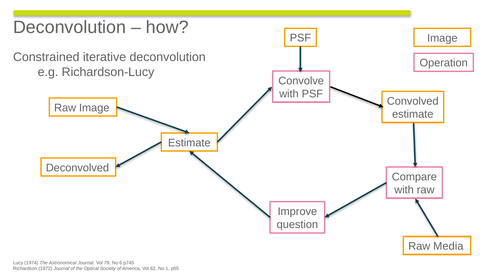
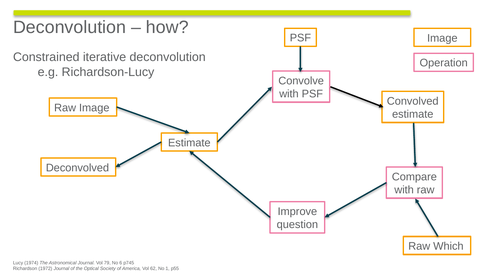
Media: Media -> Which
